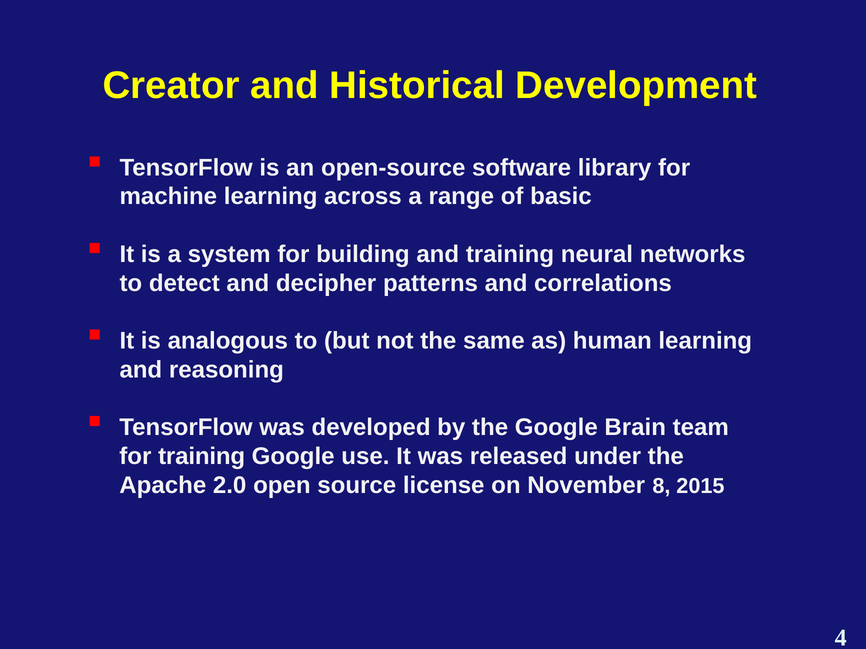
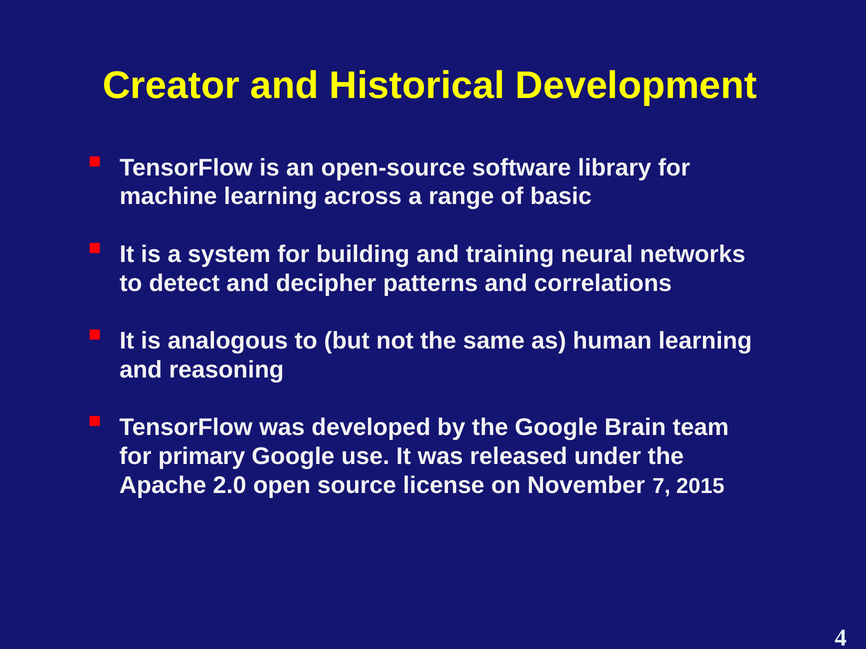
for training: training -> primary
8: 8 -> 7
